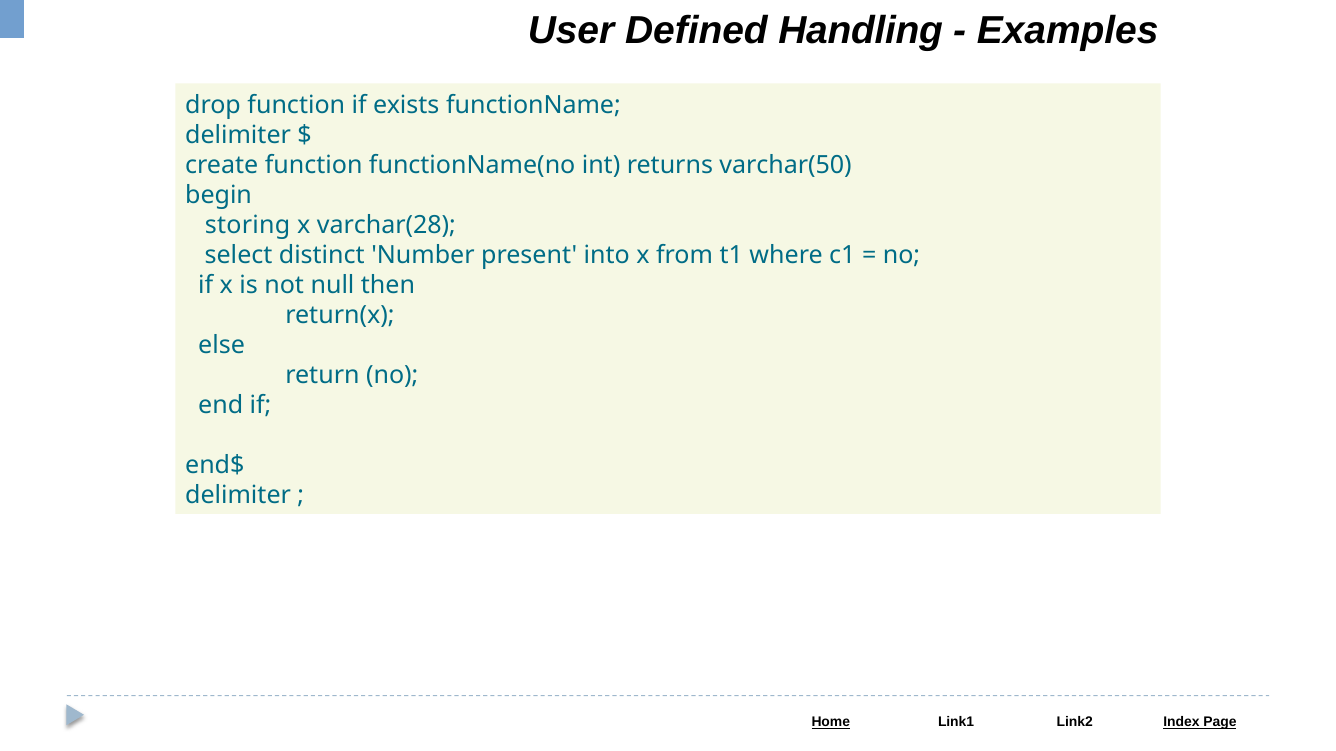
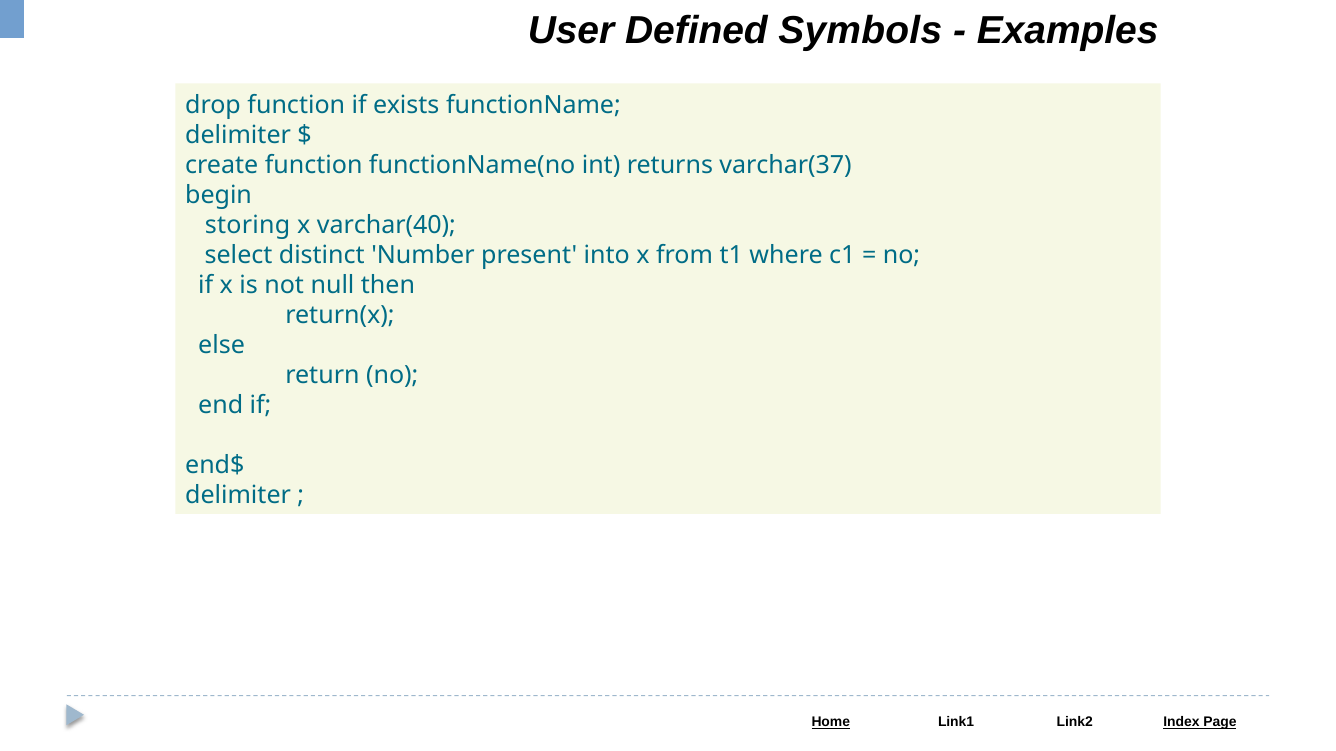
Handling: Handling -> Symbols
varchar(50: varchar(50 -> varchar(37
varchar(28: varchar(28 -> varchar(40
